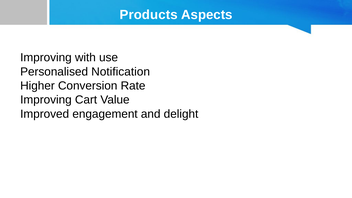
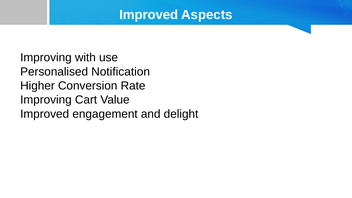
Products at (149, 15): Products -> Improved
